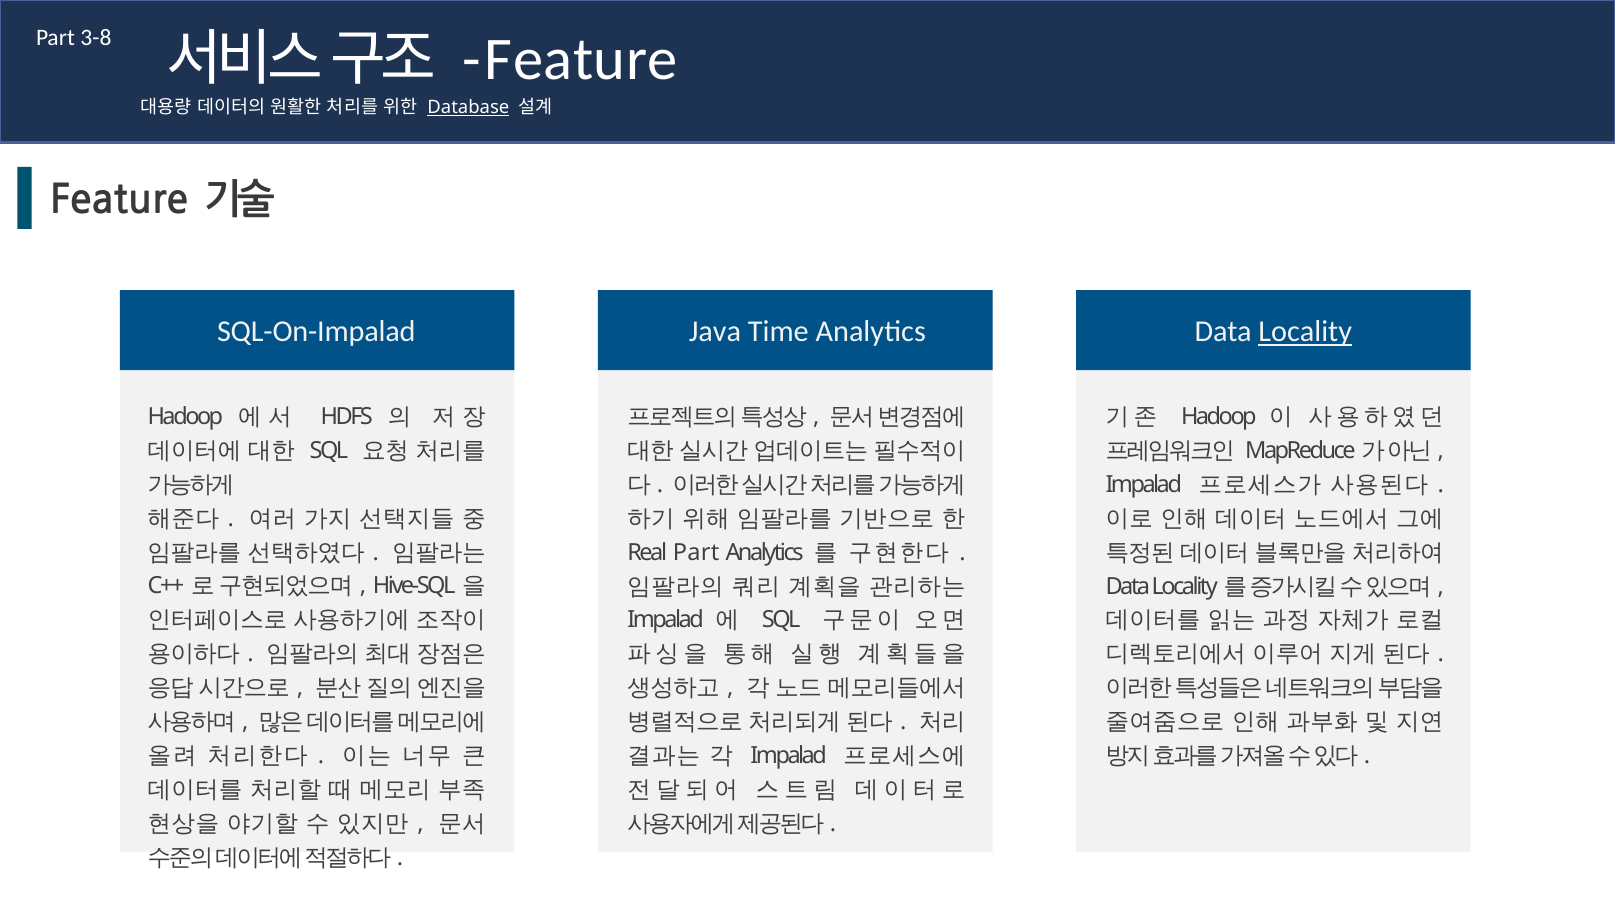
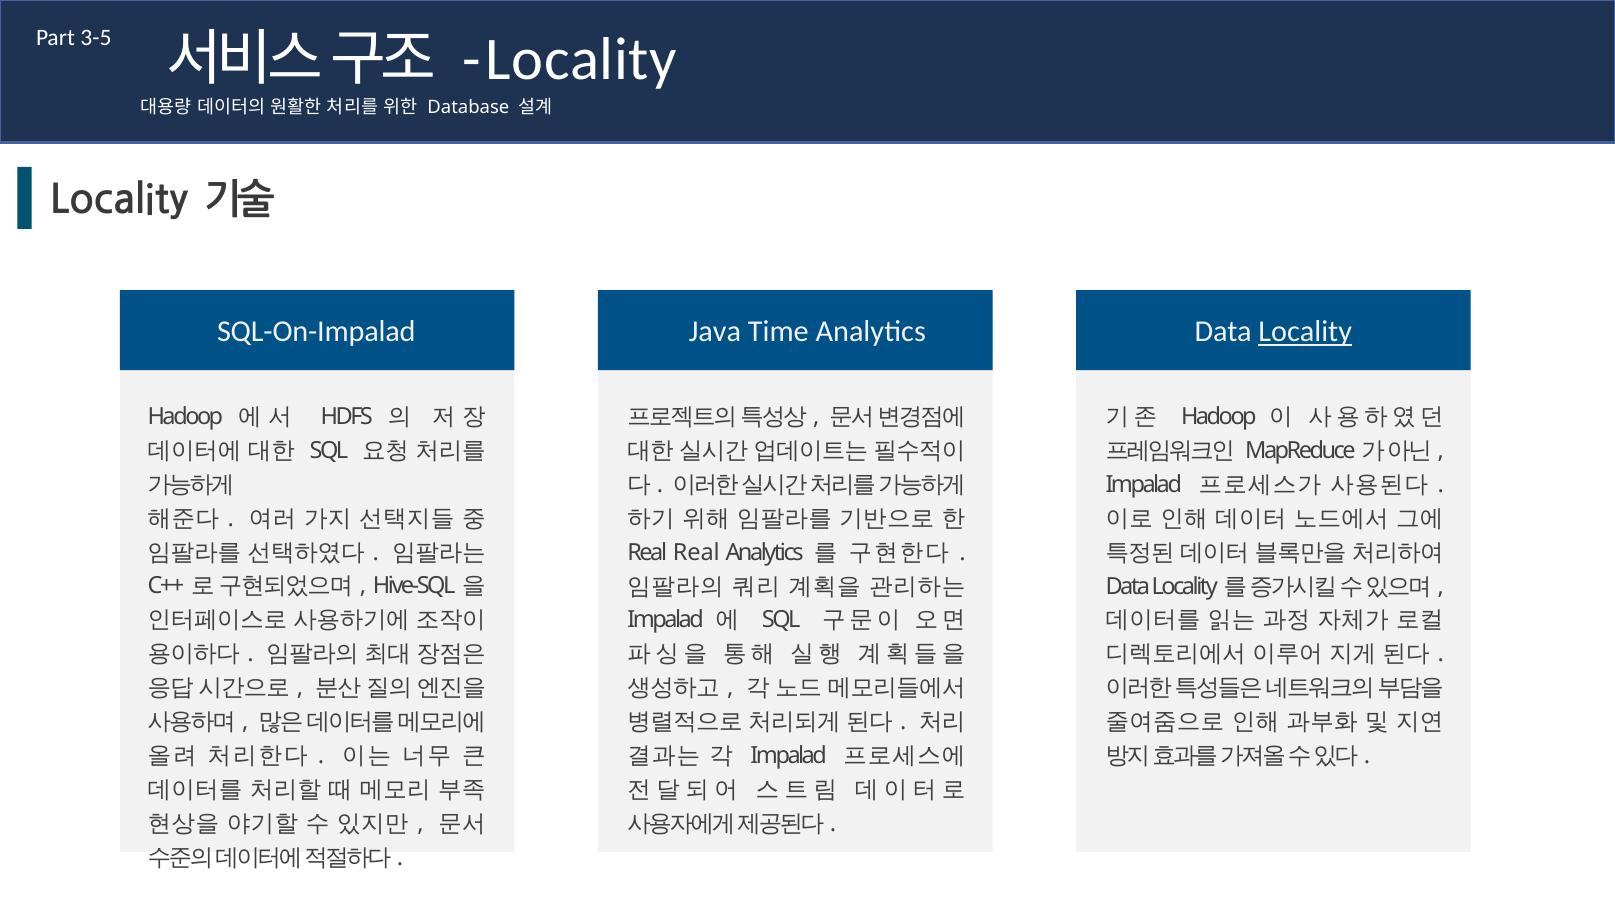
3-8: 3-8 -> 3-5
Feature at (581, 60): Feature -> Locality
Database underline: present -> none
Feature at (119, 200): Feature -> Locality
Real Part: Part -> Real
